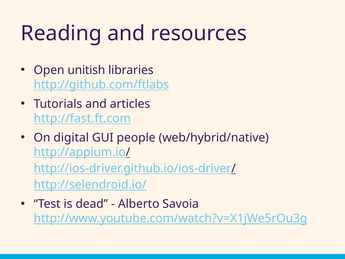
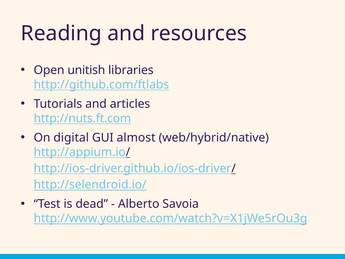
http://fast.ft.com: http://fast.ft.com -> http://nuts.ft.com
people: people -> almost
